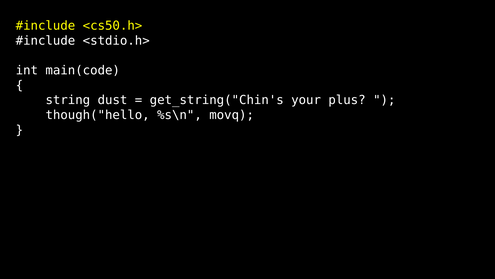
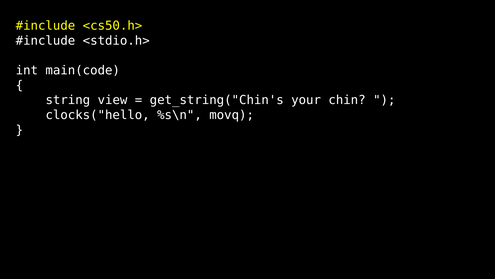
dust: dust -> view
plus: plus -> chin
though("hello: though("hello -> clocks("hello
